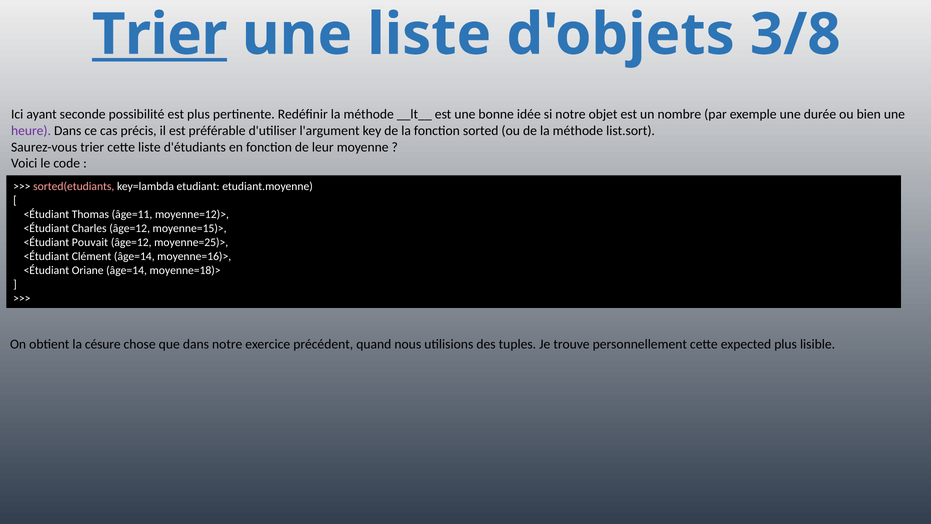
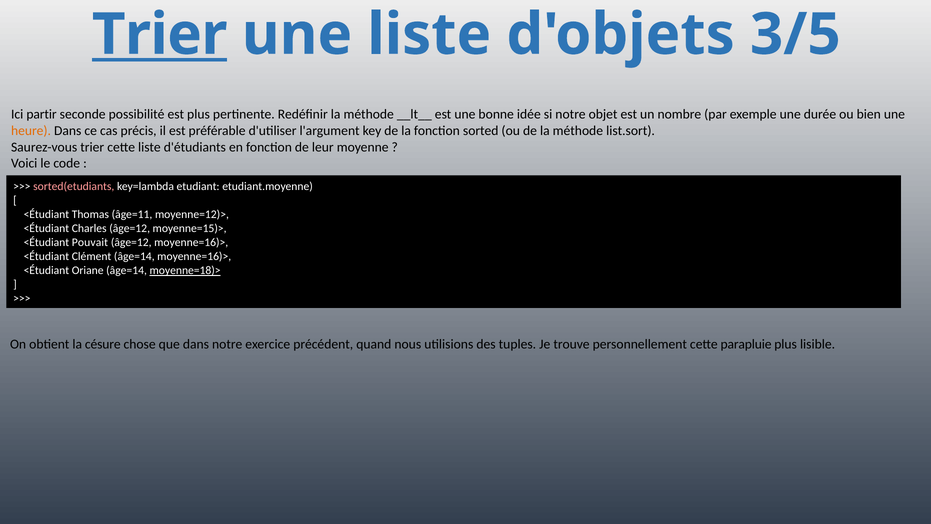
3/8: 3/8 -> 3/5
ayant: ayant -> partir
heure colour: purple -> orange
âge=12 moyenne=25)>: moyenne=25)> -> moyenne=16)>
moyenne=18)> underline: none -> present
expected: expected -> parapluie
